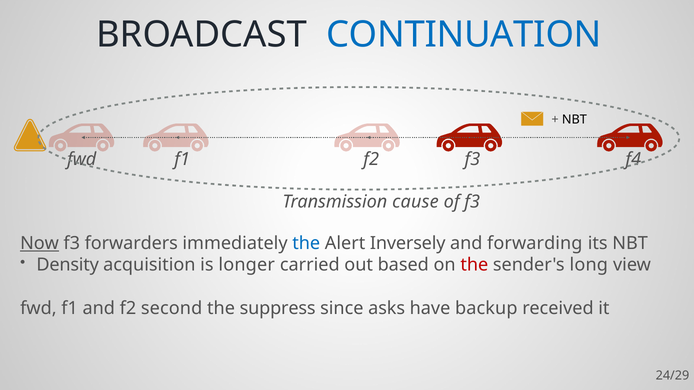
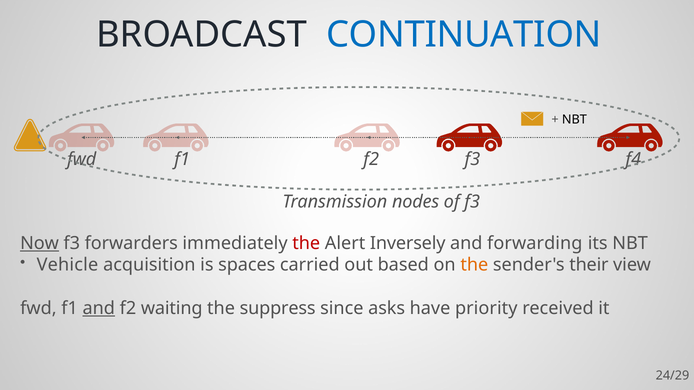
cause: cause -> nodes
the at (306, 243) colour: blue -> red
Density: Density -> Vehicle
longer: longer -> spaces
the at (474, 265) colour: red -> orange
long: long -> their
and at (99, 309) underline: none -> present
second: second -> waiting
backup: backup -> priority
